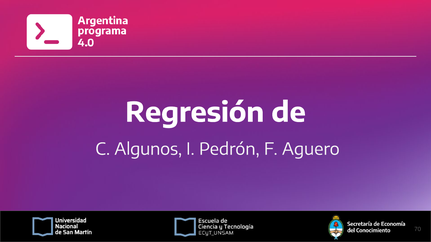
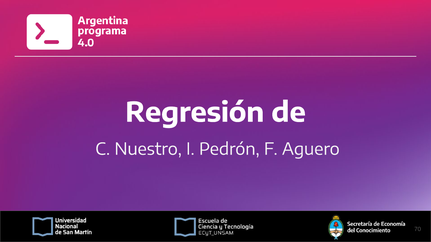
Algunos: Algunos -> Nuestro
